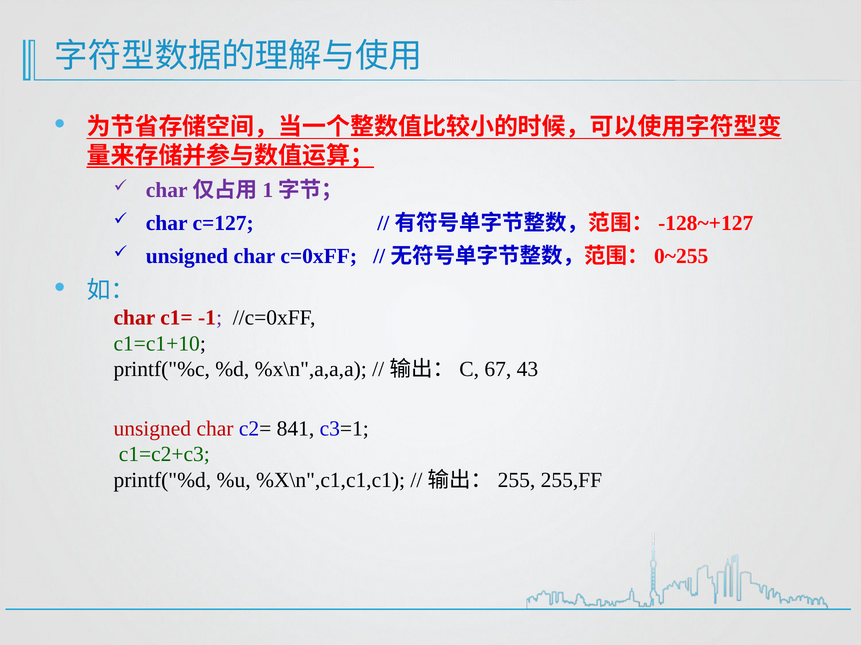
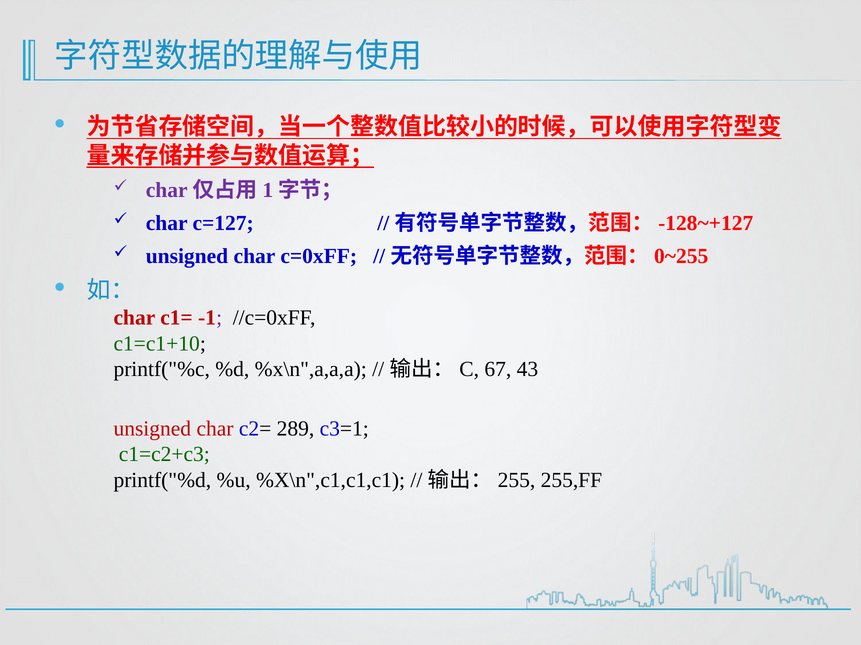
841: 841 -> 289
